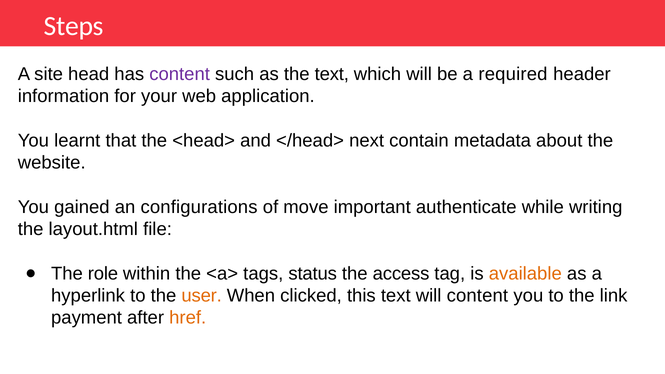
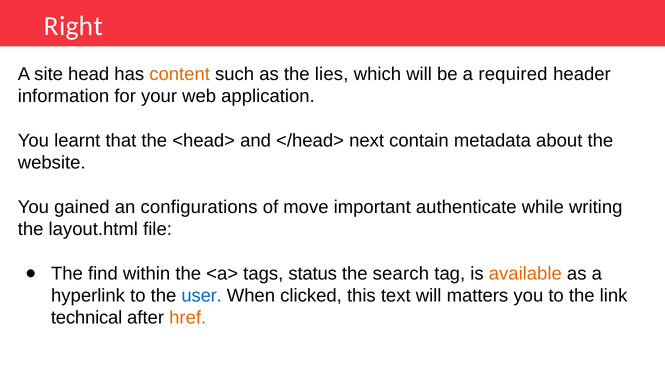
Steps: Steps -> Right
content at (180, 74) colour: purple -> orange
the text: text -> lies
role: role -> find
access: access -> search
user colour: orange -> blue
will content: content -> matters
payment: payment -> technical
